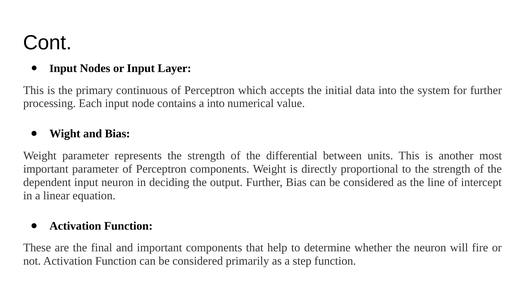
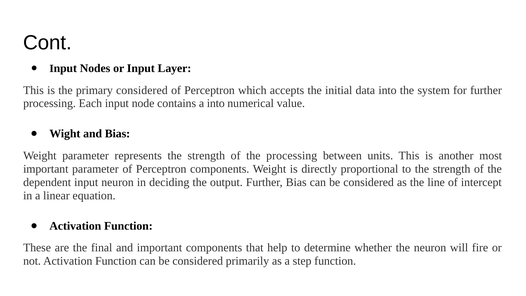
primary continuous: continuous -> considered
the differential: differential -> processing
